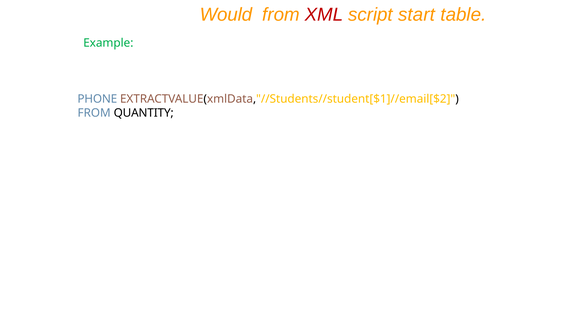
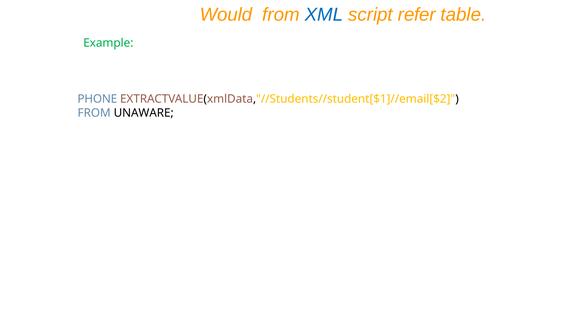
XML colour: red -> blue
start: start -> refer
QUANTITY: QUANTITY -> UNAWARE
